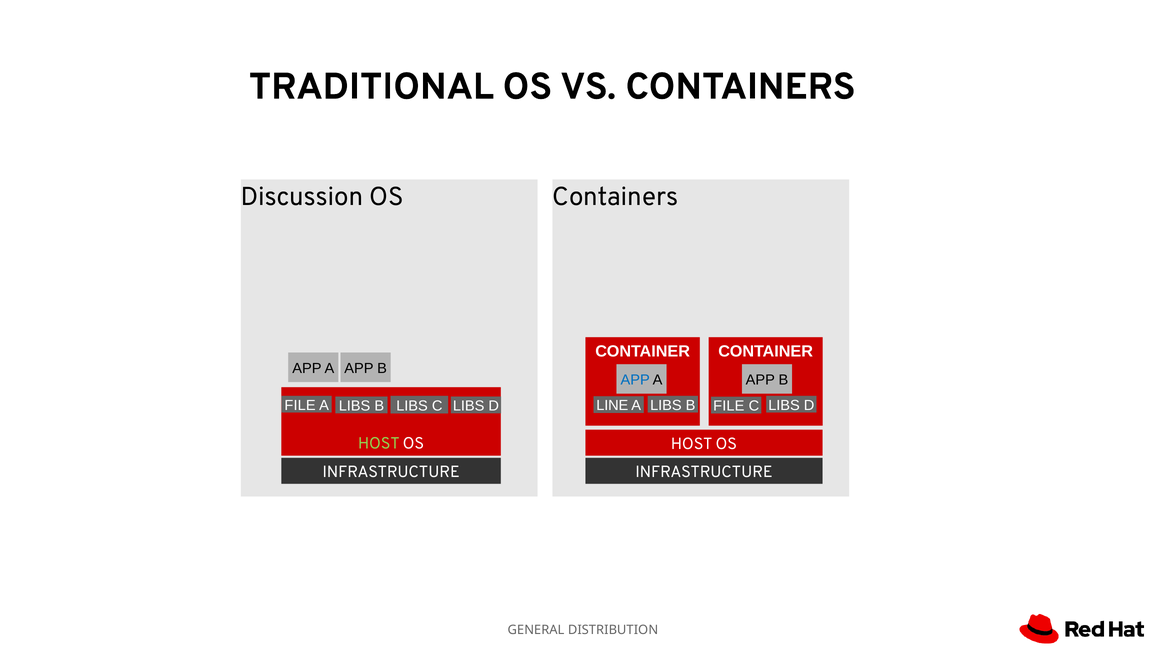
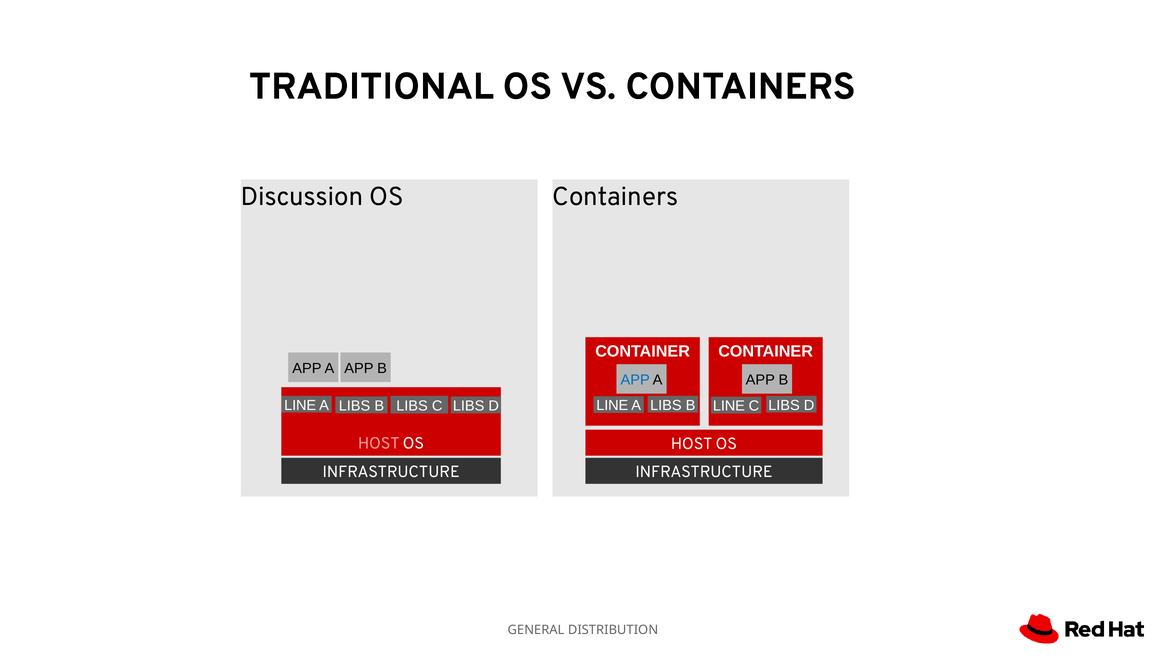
FILE at (300, 405): FILE -> LINE
A FILE: FILE -> LINE
HOST at (379, 443) colour: light green -> pink
